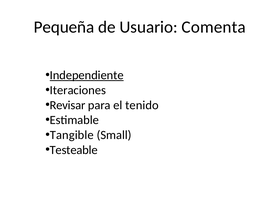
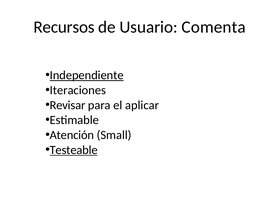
Pequeña: Pequeña -> Recursos
tenido: tenido -> aplicar
Tangible: Tangible -> Atención
Testeable underline: none -> present
